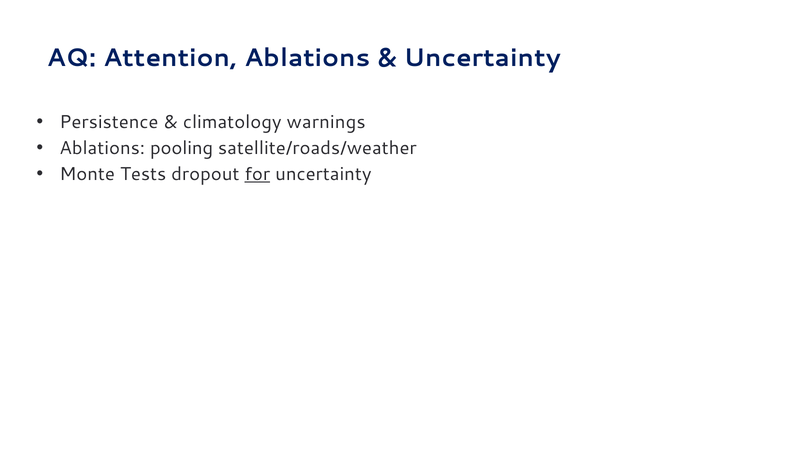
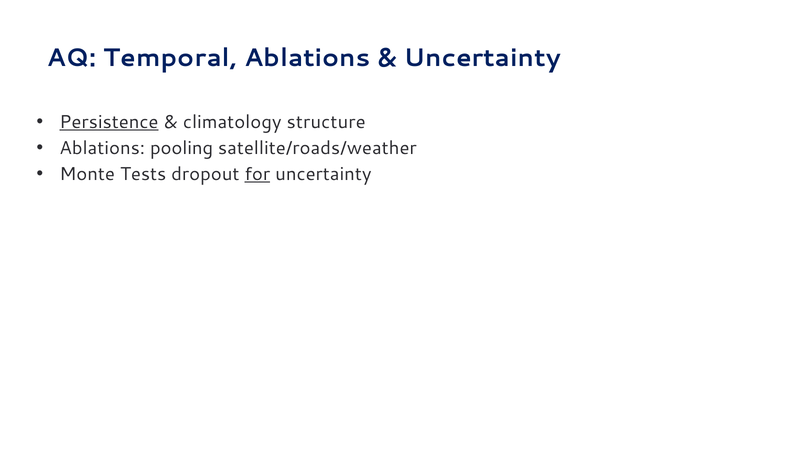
Attention: Attention -> Temporal
Persistence underline: none -> present
warnings: warnings -> structure
